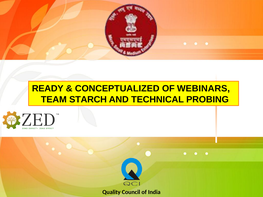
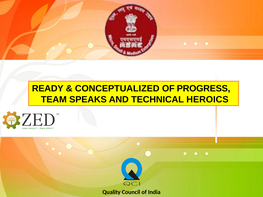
WEBINARS: WEBINARS -> PROGRESS
STARCH: STARCH -> SPEAKS
PROBING: PROBING -> HEROICS
